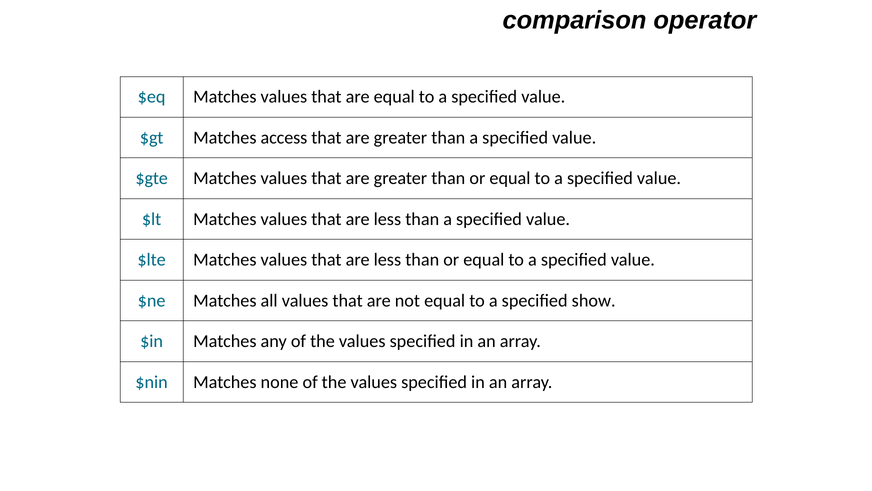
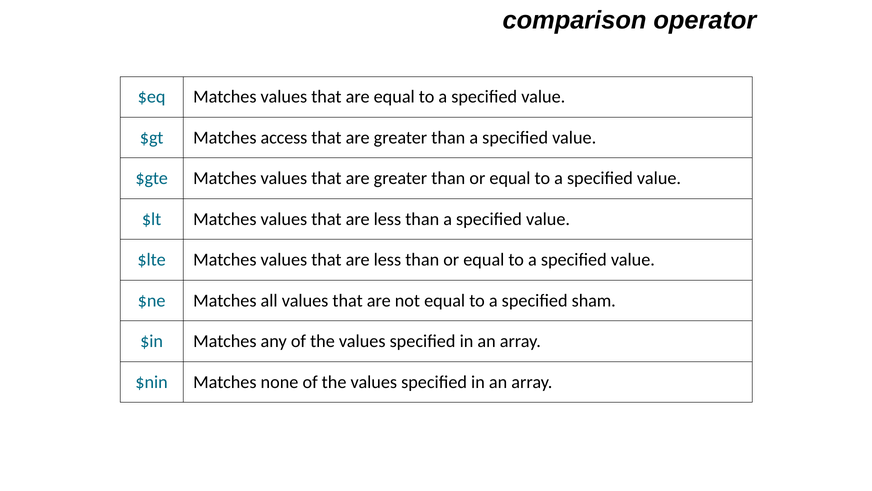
show: show -> sham
